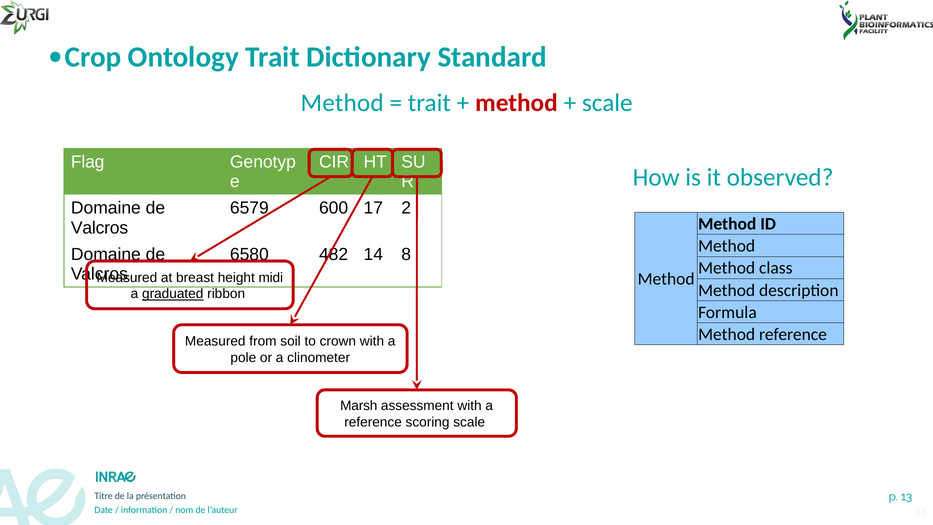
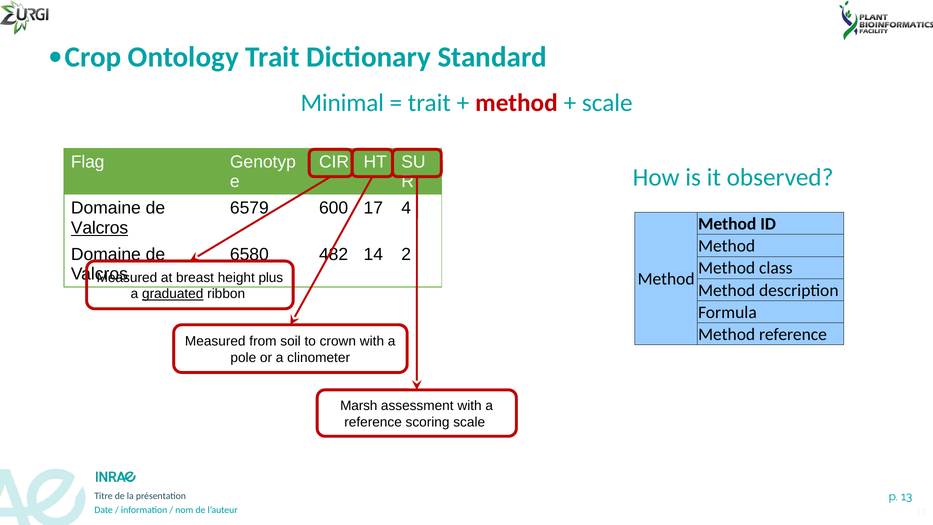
Method at (342, 103): Method -> Minimal
2: 2 -> 4
Valcros at (100, 228) underline: none -> present
8: 8 -> 2
midi: midi -> plus
